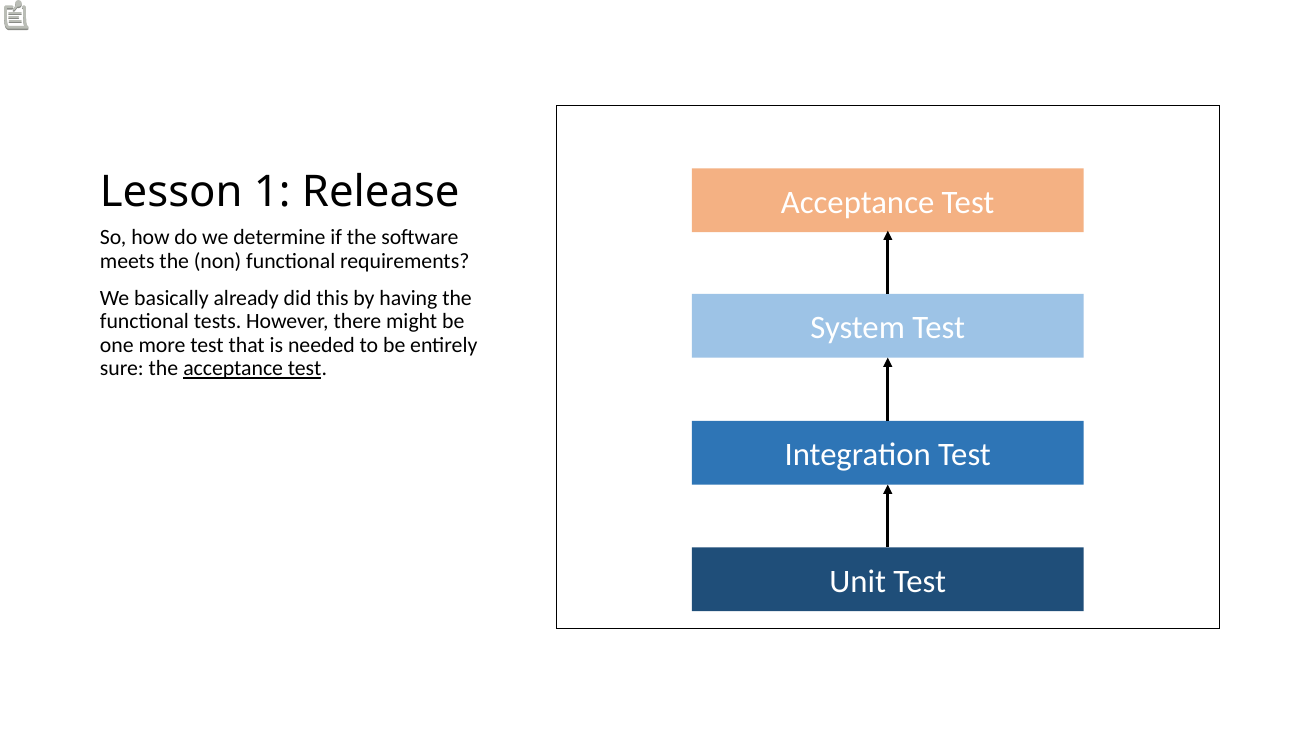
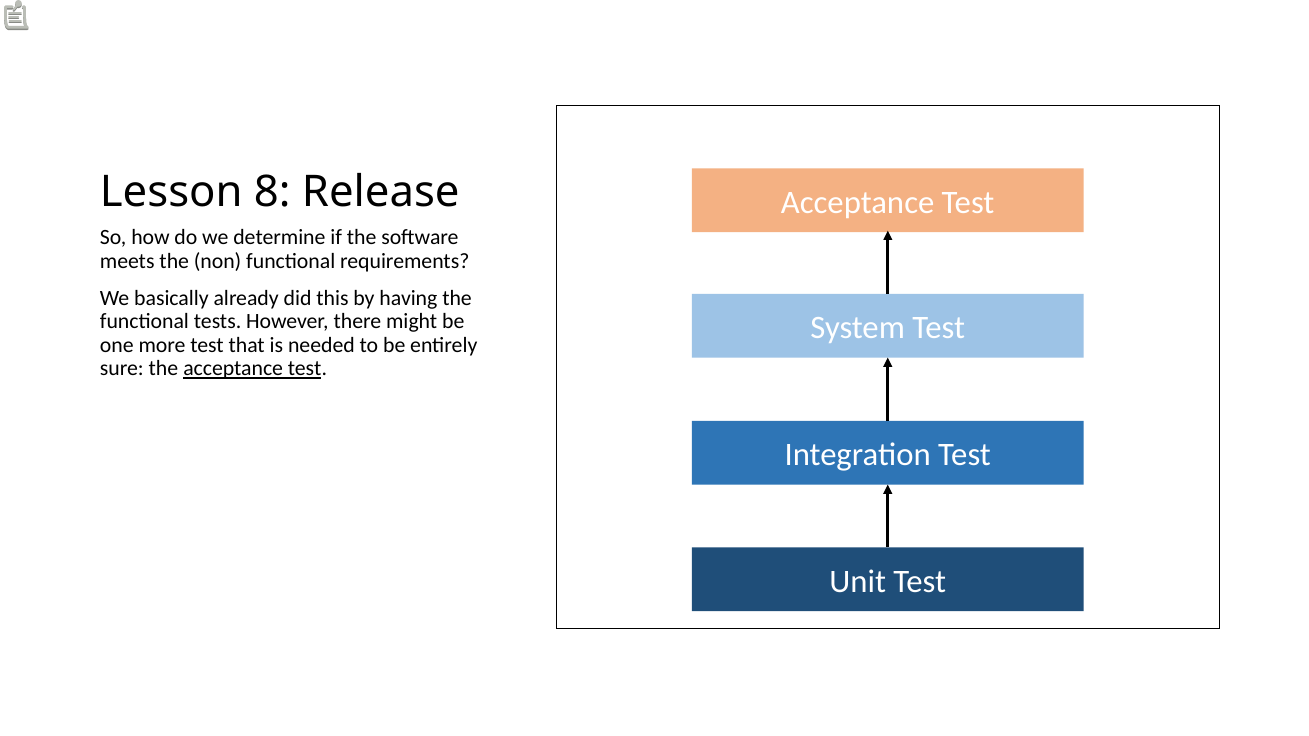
1: 1 -> 8
